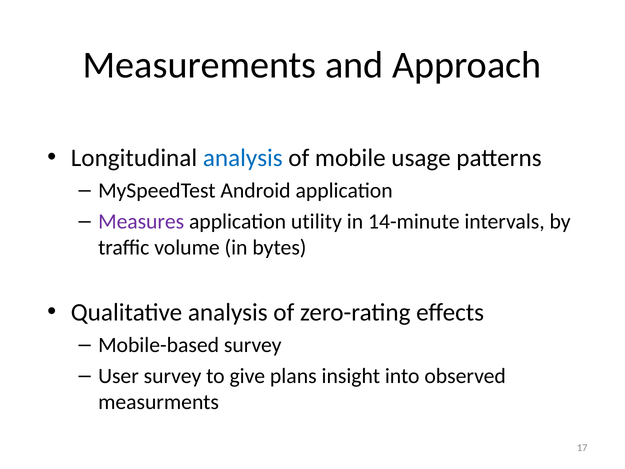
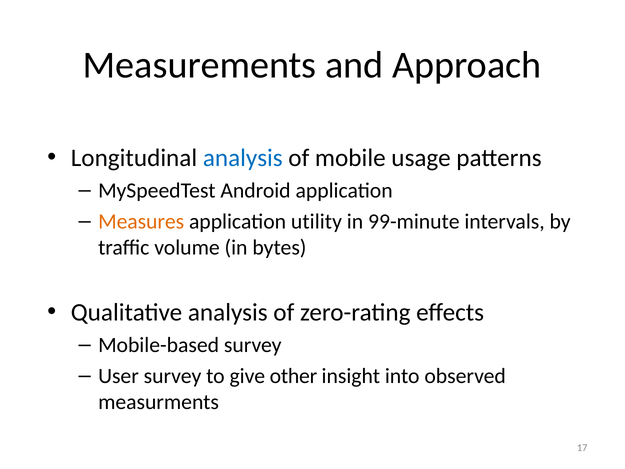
Measures colour: purple -> orange
14-minute: 14-minute -> 99-minute
plans: plans -> other
